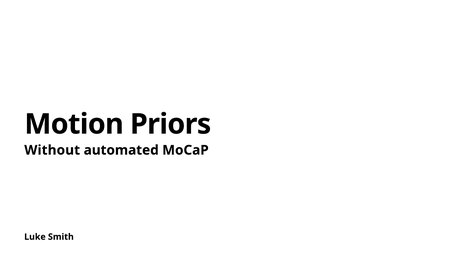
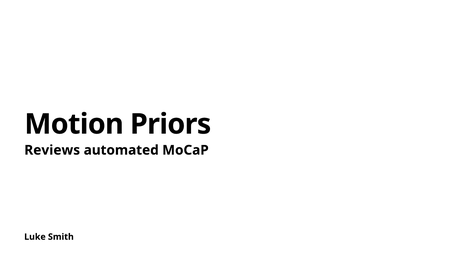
Without: Without -> Reviews
